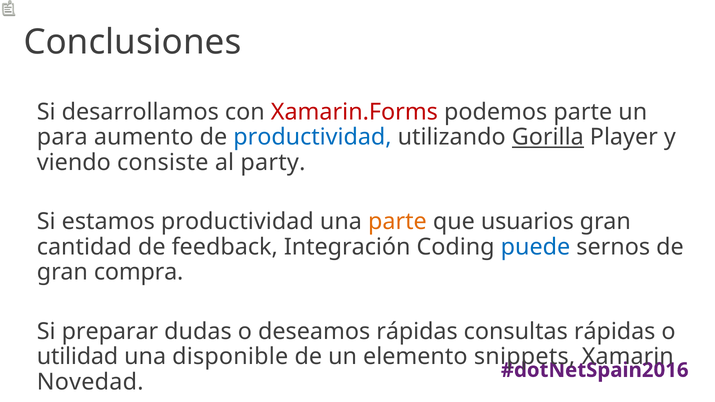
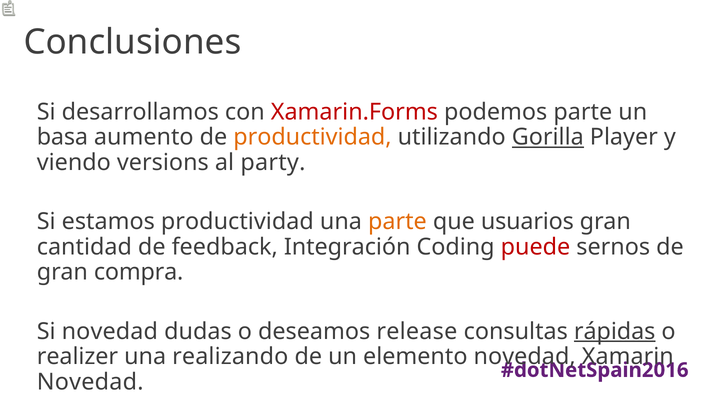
para: para -> basa
productividad at (312, 137) colour: blue -> orange
consiste: consiste -> versions
puede colour: blue -> red
Si preparar: preparar -> novedad
deseamos rápidas: rápidas -> release
rápidas at (615, 331) underline: none -> present
utilidad: utilidad -> realizer
disponible: disponible -> realizando
elemento snippets: snippets -> novedad
